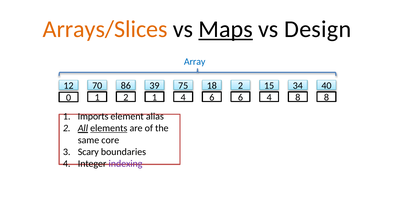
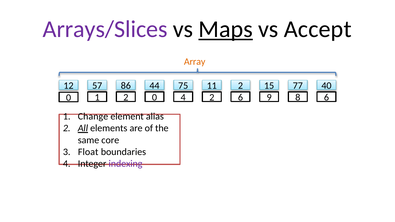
Arrays/Slices colour: orange -> purple
Design: Design -> Accept
Array colour: blue -> orange
70: 70 -> 57
39: 39 -> 44
18: 18 -> 11
34: 34 -> 77
2 1: 1 -> 0
4 6: 6 -> 2
6 4: 4 -> 9
8 8: 8 -> 6
Imports: Imports -> Change
elements underline: present -> none
Scary: Scary -> Float
